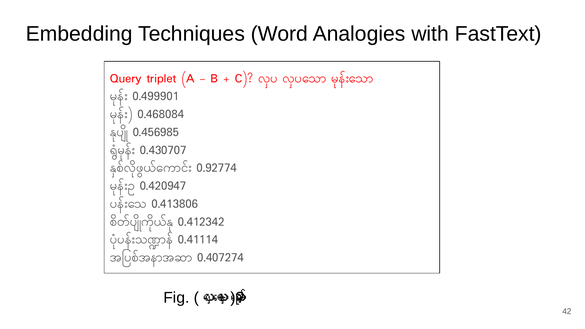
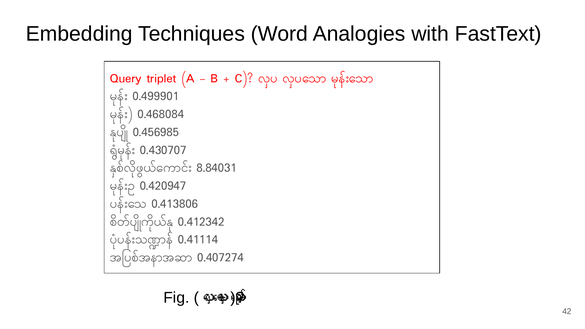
0.92774: 0.92774 -> 8.84031
